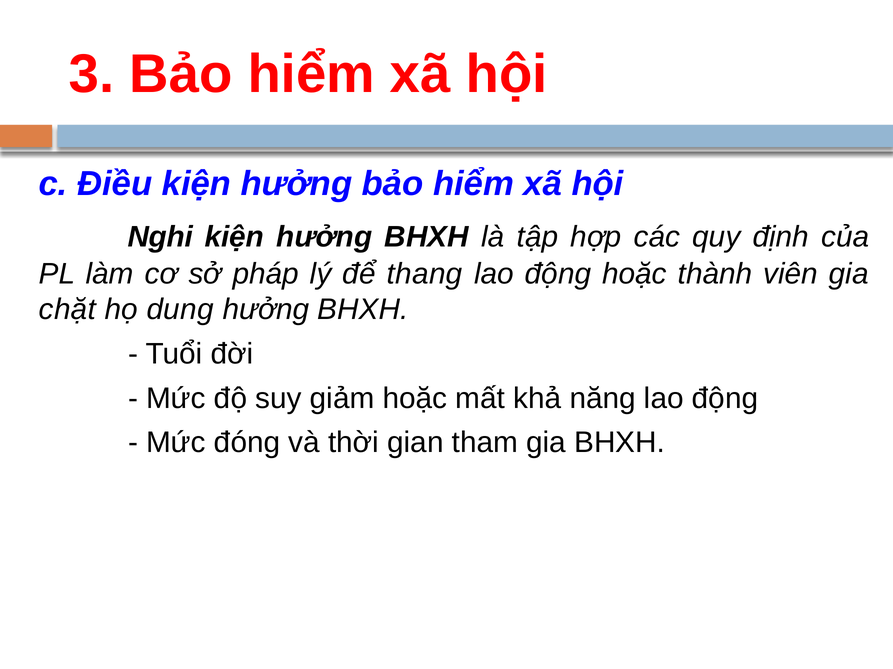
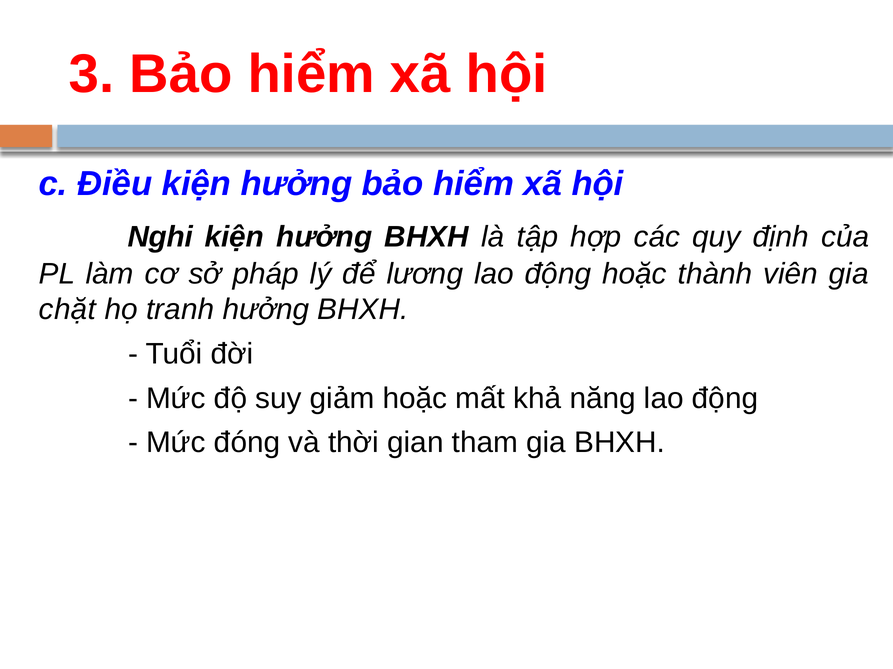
thang: thang -> lương
dung: dung -> tranh
